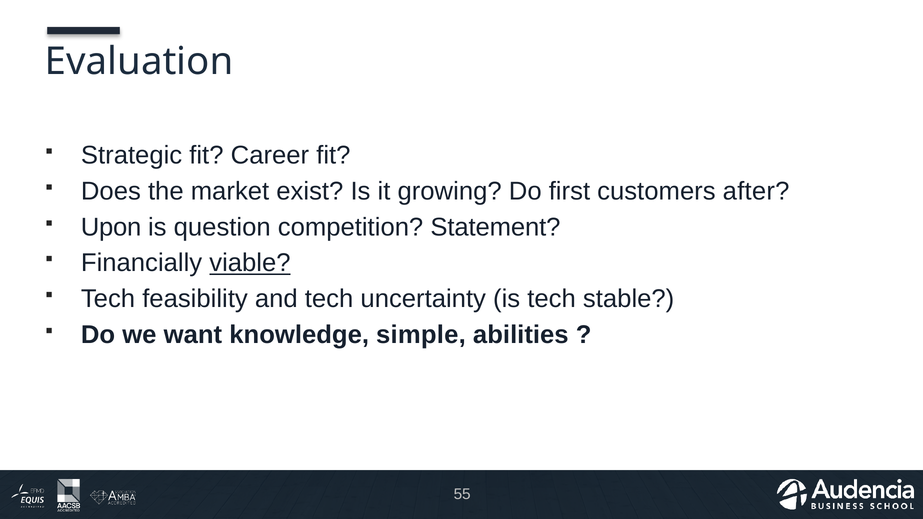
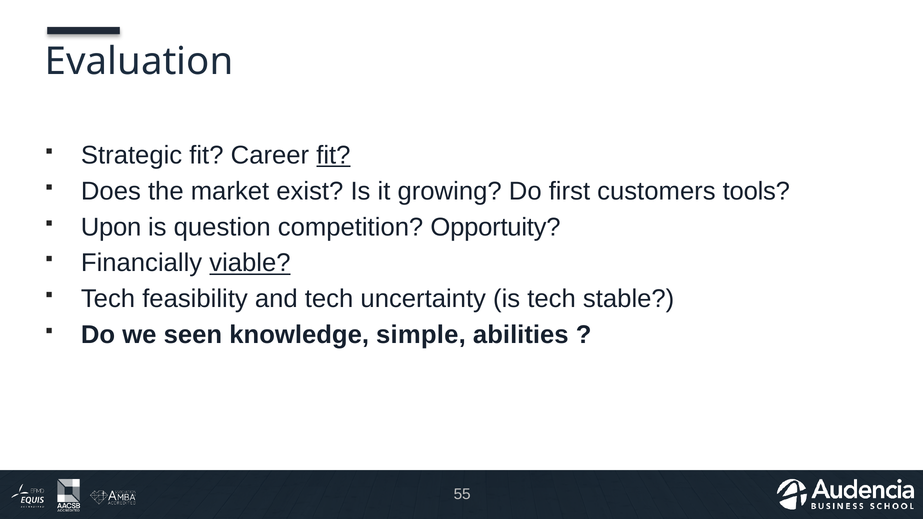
fit at (333, 155) underline: none -> present
after: after -> tools
Statement: Statement -> Opportuity
want: want -> seen
